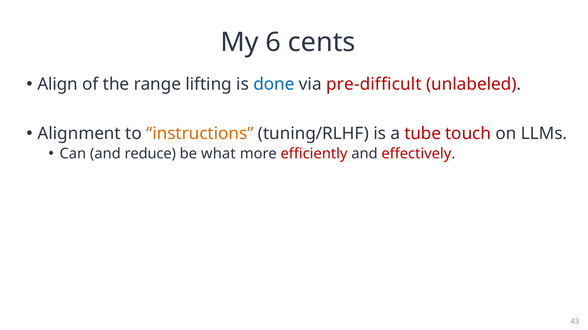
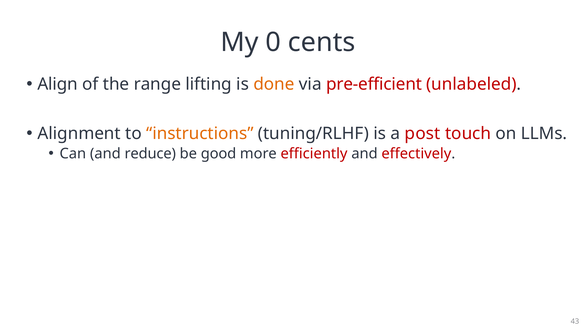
6: 6 -> 0
done colour: blue -> orange
pre-difficult: pre-difficult -> pre-efficient
tube: tube -> post
what: what -> good
